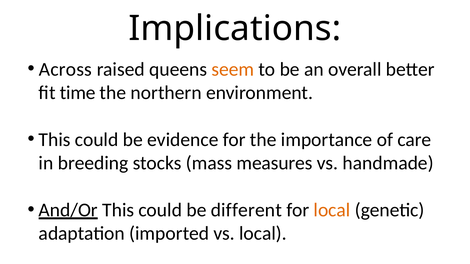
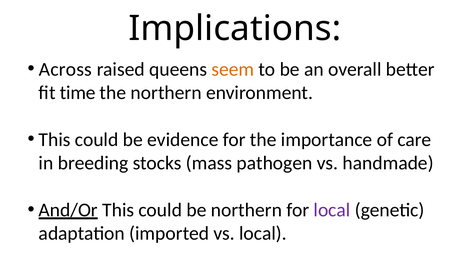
measures: measures -> pathogen
be different: different -> northern
local at (332, 210) colour: orange -> purple
